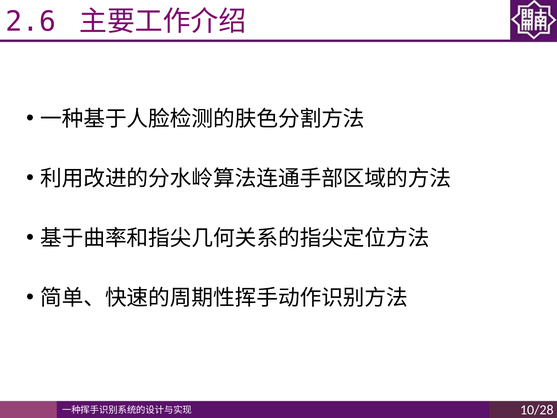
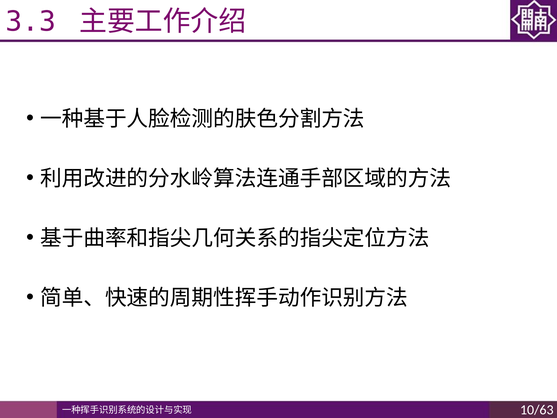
2.6: 2.6 -> 3.3
10/28: 10/28 -> 10/63
